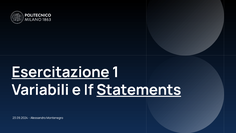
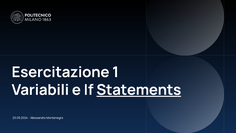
Esercitazione underline: present -> none
